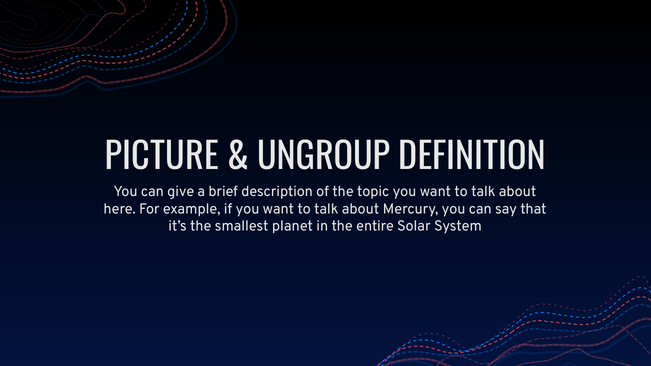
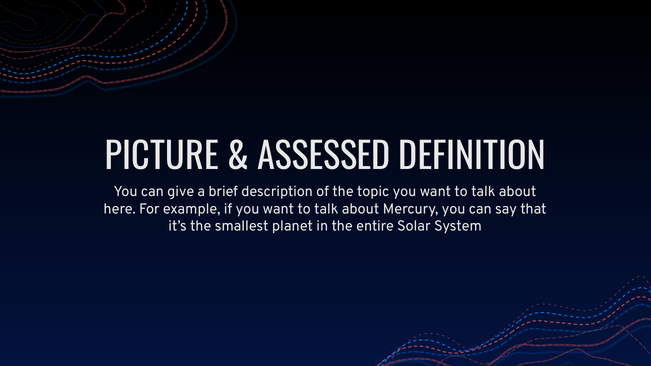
UNGROUP: UNGROUP -> ASSESSED
